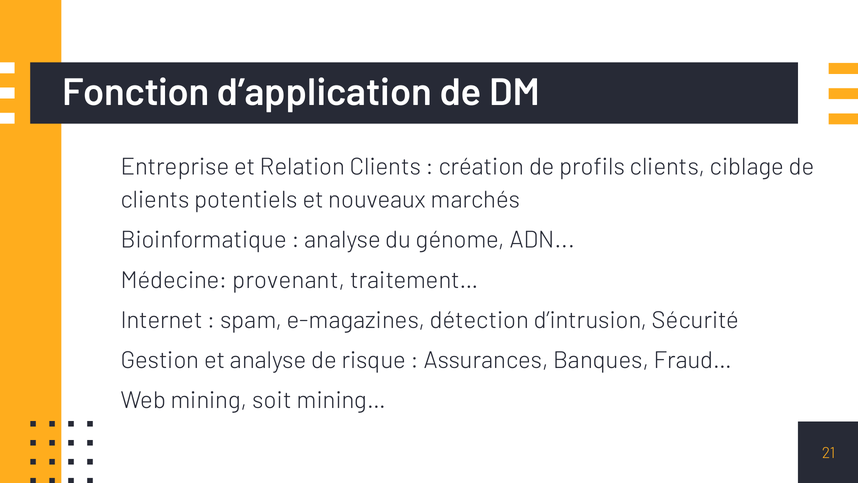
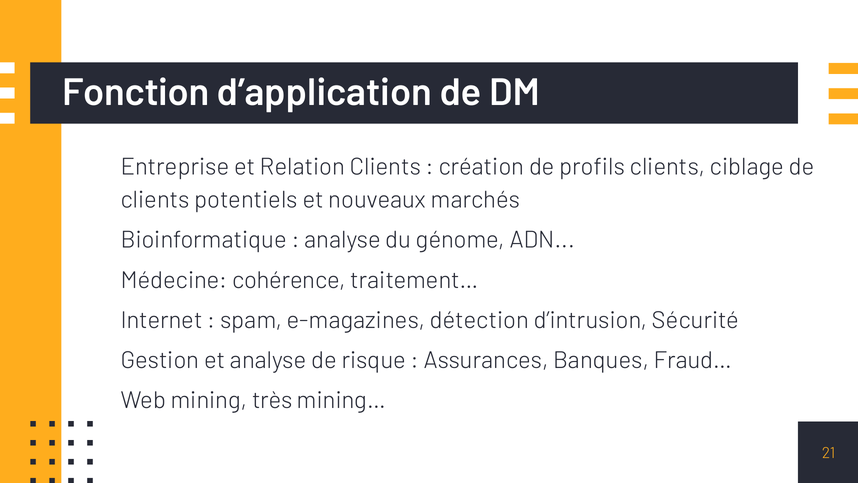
provenant: provenant -> cohérence
soit: soit -> très
